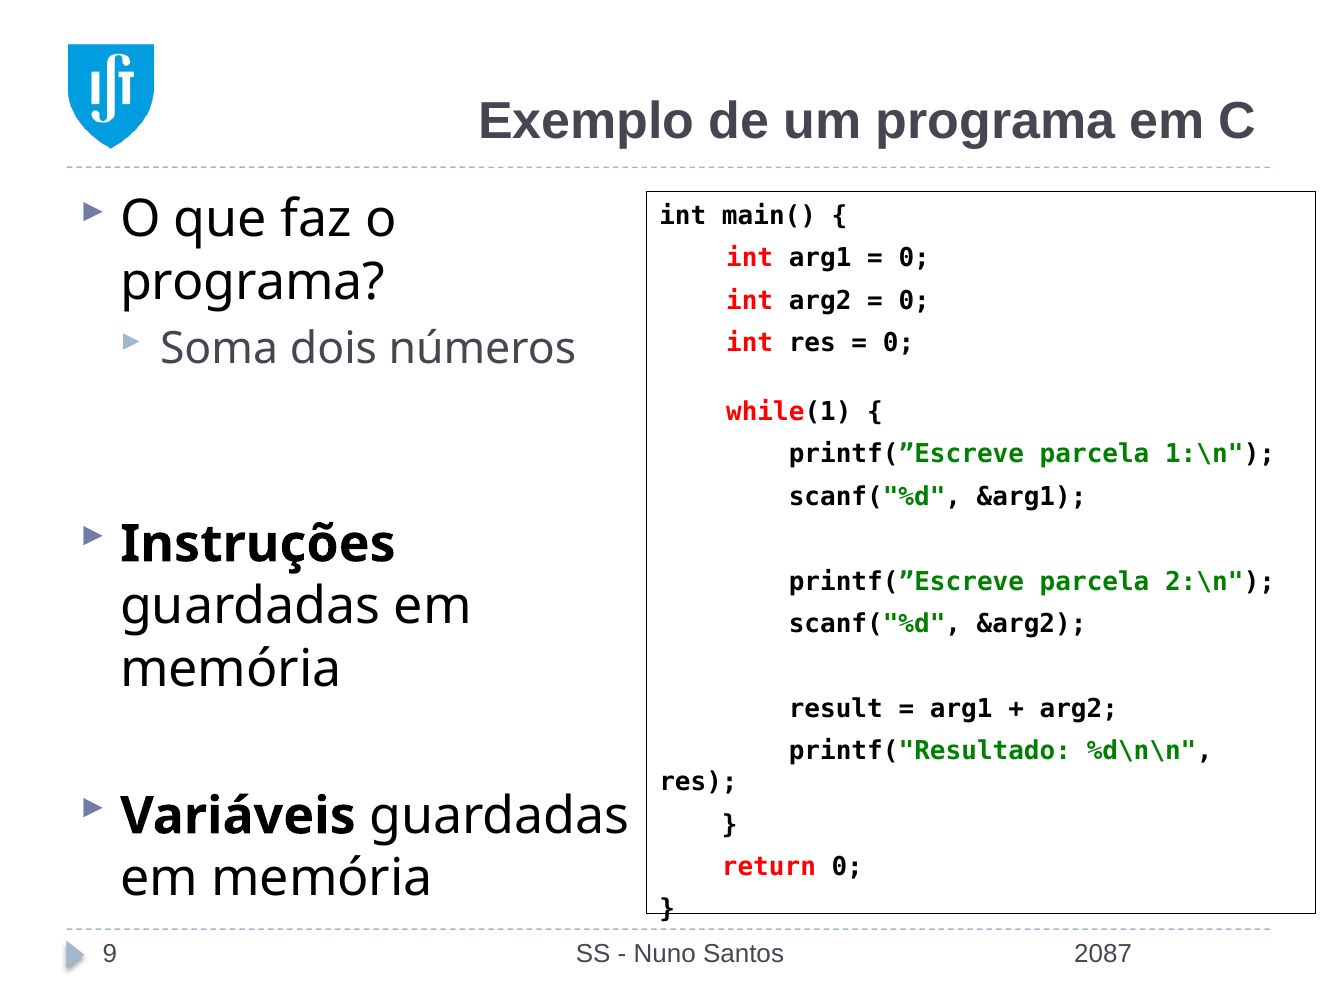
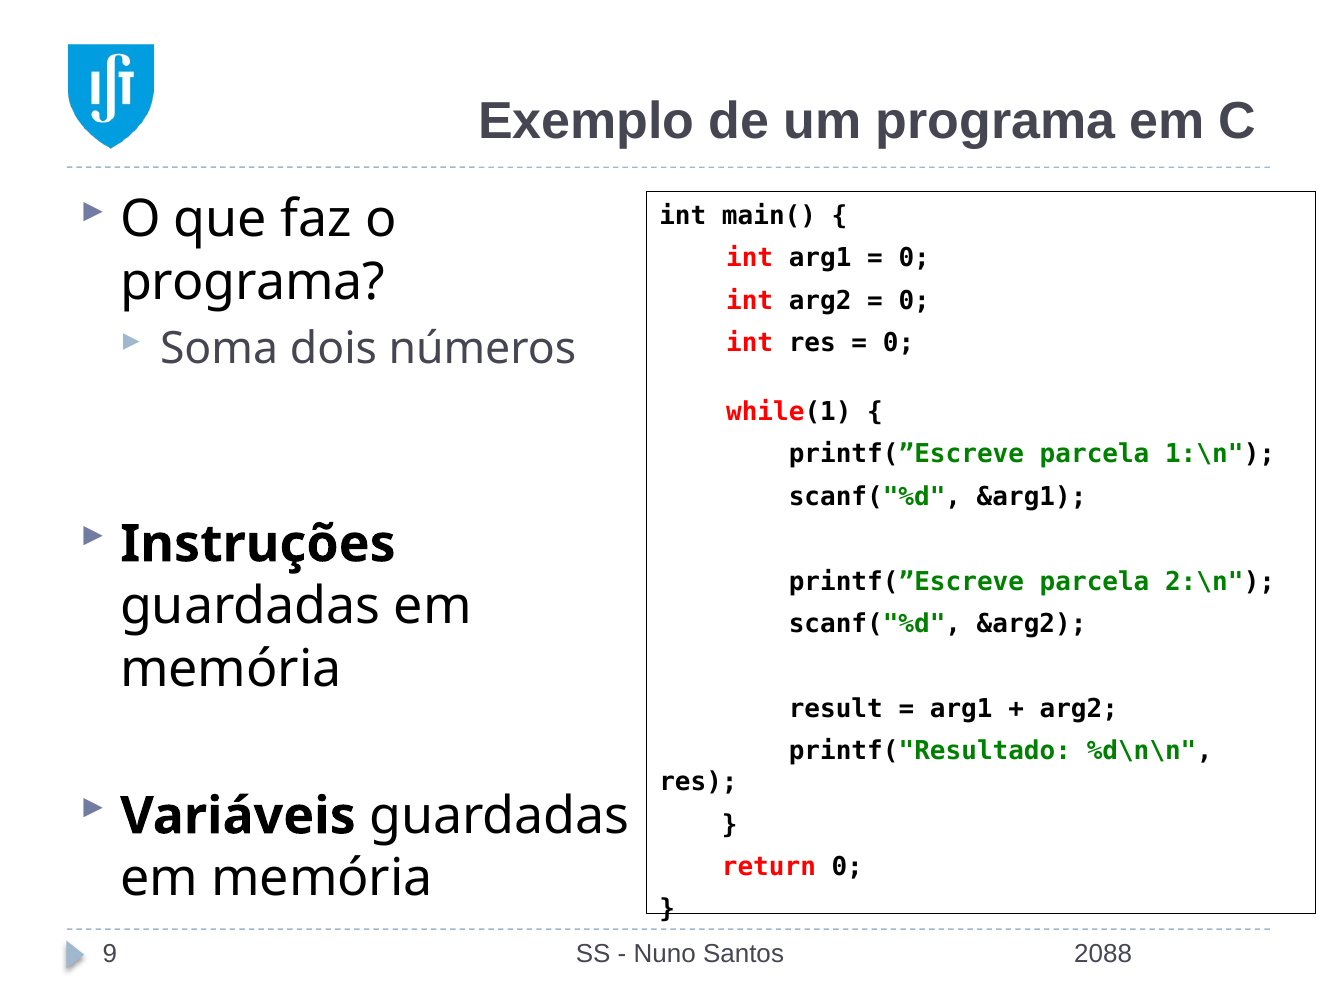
2087: 2087 -> 2088
